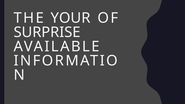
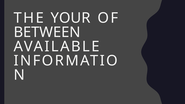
SURPRISE: SURPRISE -> BETWEEN
